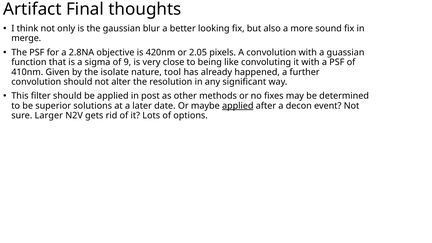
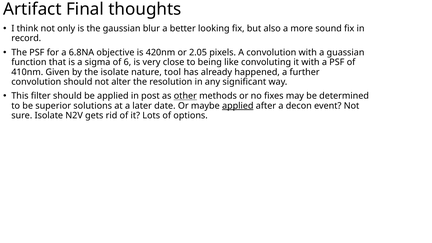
merge: merge -> record
2.8NA: 2.8NA -> 6.8NA
9: 9 -> 6
other underline: none -> present
sure Larger: Larger -> Isolate
